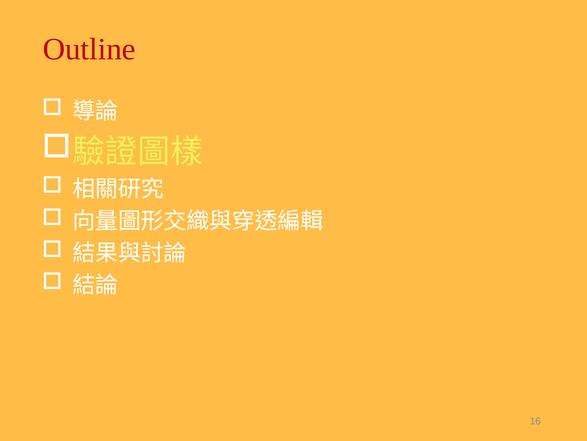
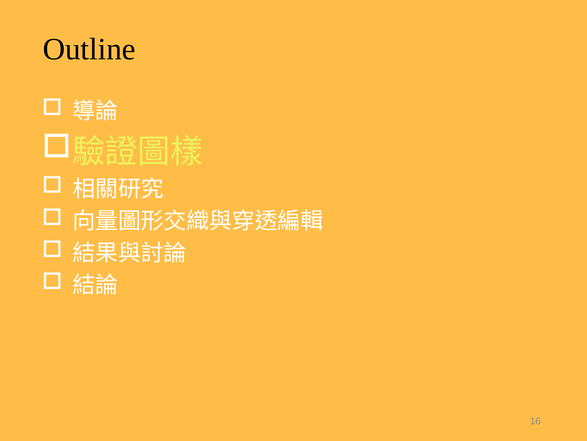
Outline colour: red -> black
